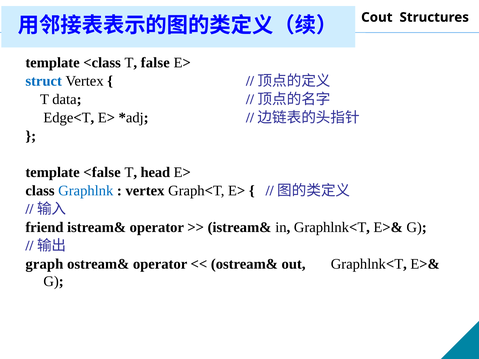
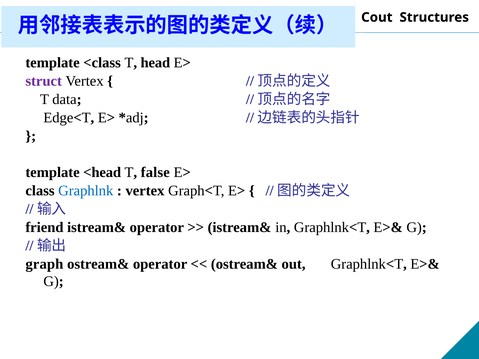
false: false -> head
struct colour: blue -> purple
<false: <false -> <head
head: head -> false
